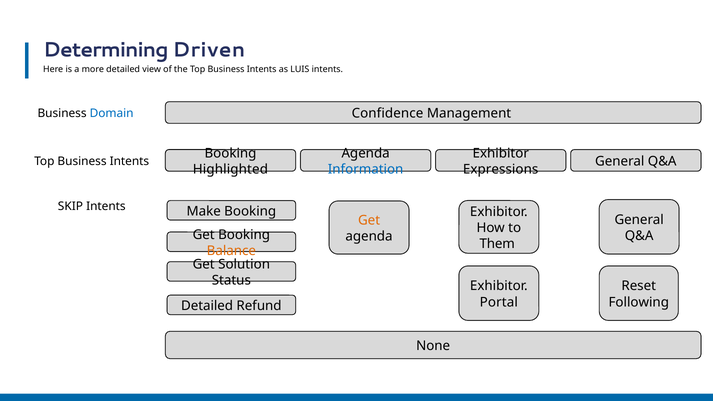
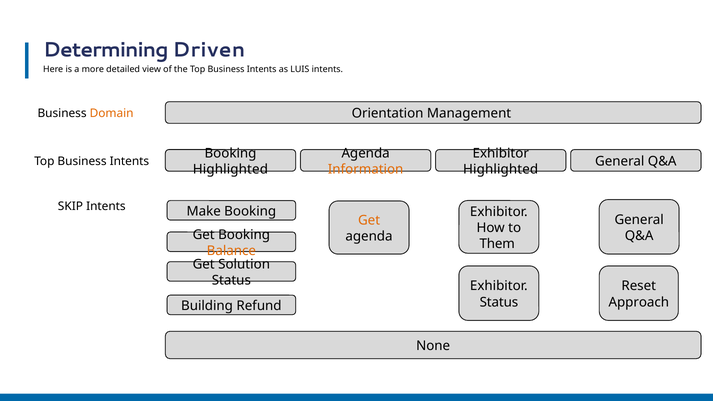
Confidence: Confidence -> Orientation
Domain colour: blue -> orange
Information colour: blue -> orange
Expressions at (501, 169): Expressions -> Highlighted
Portal at (499, 302): Portal -> Status
Following: Following -> Approach
Detailed at (207, 306): Detailed -> Building
